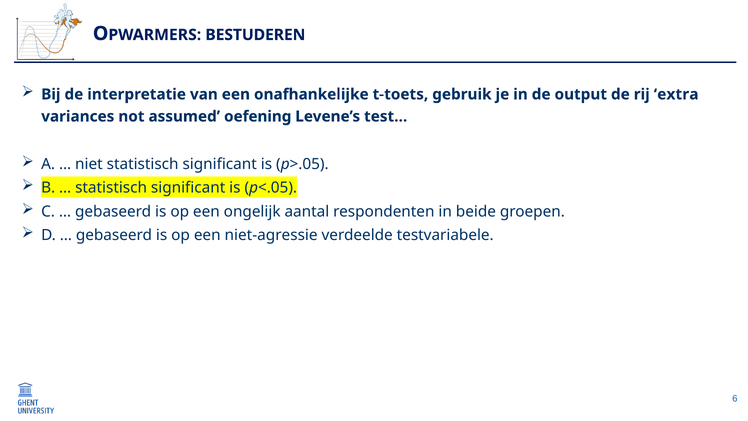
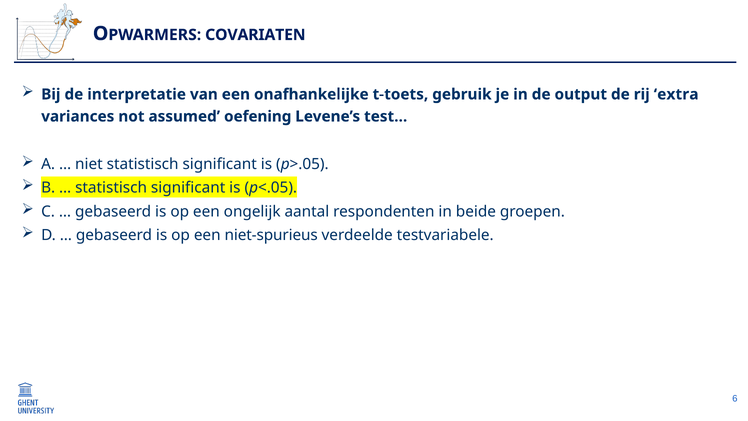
BESTUDEREN: BESTUDEREN -> COVARIATEN
niet-agressie: niet-agressie -> niet-spurieus
